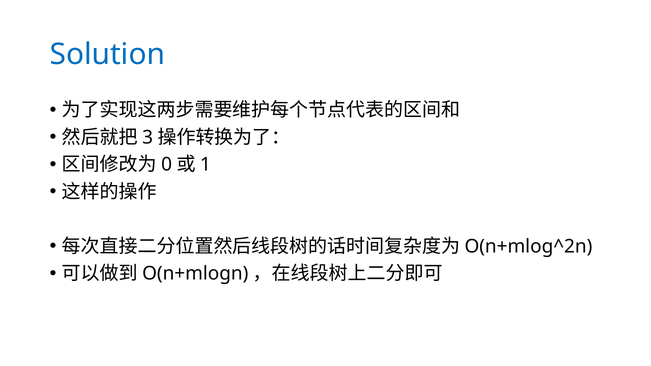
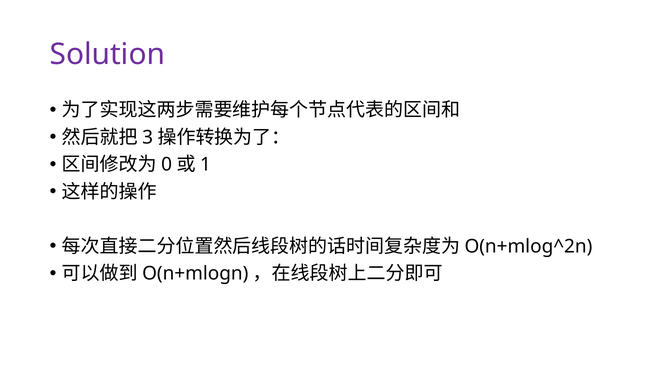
Solution colour: blue -> purple
